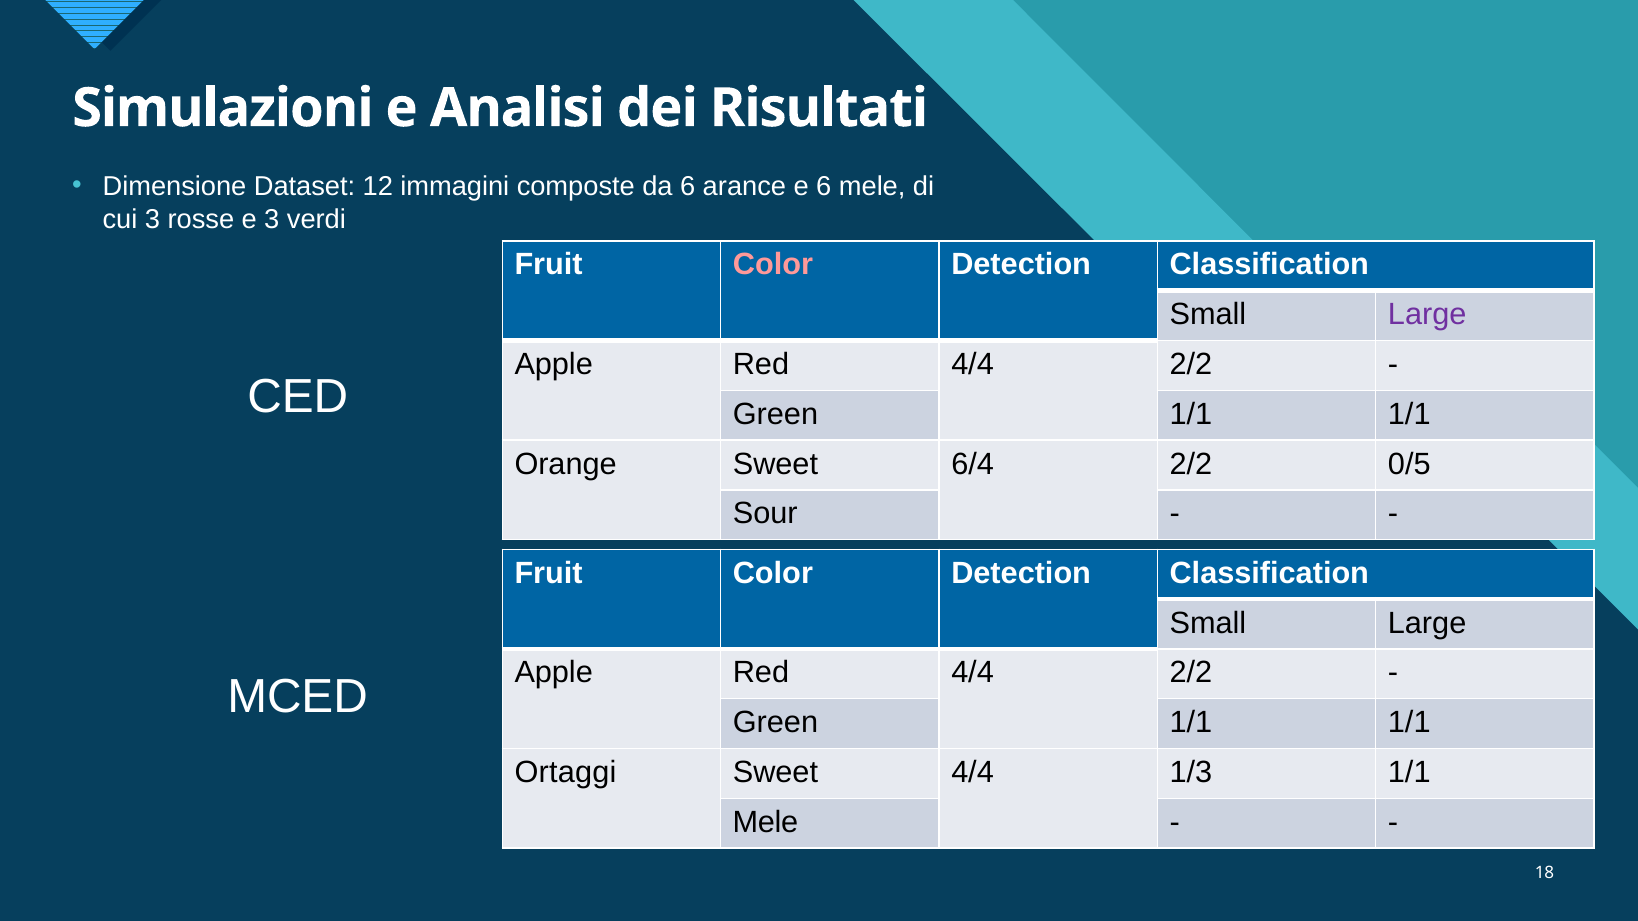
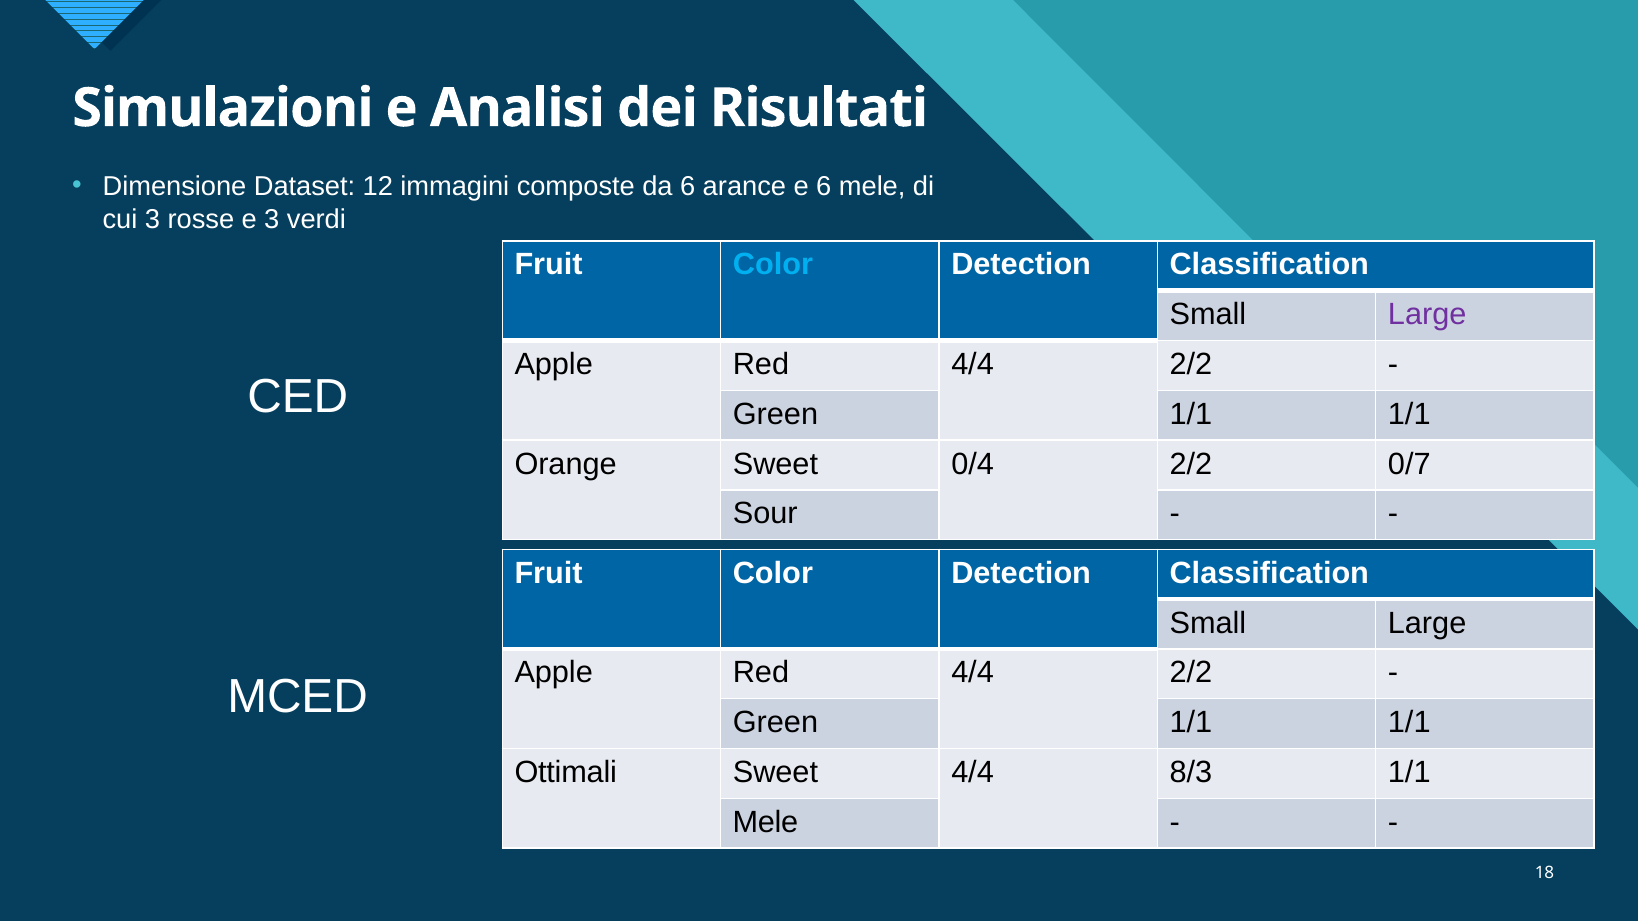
Color at (773, 265) colour: pink -> light blue
6/4: 6/4 -> 0/4
0/5: 0/5 -> 0/7
Ortaggi: Ortaggi -> Ottimali
1/3: 1/3 -> 8/3
